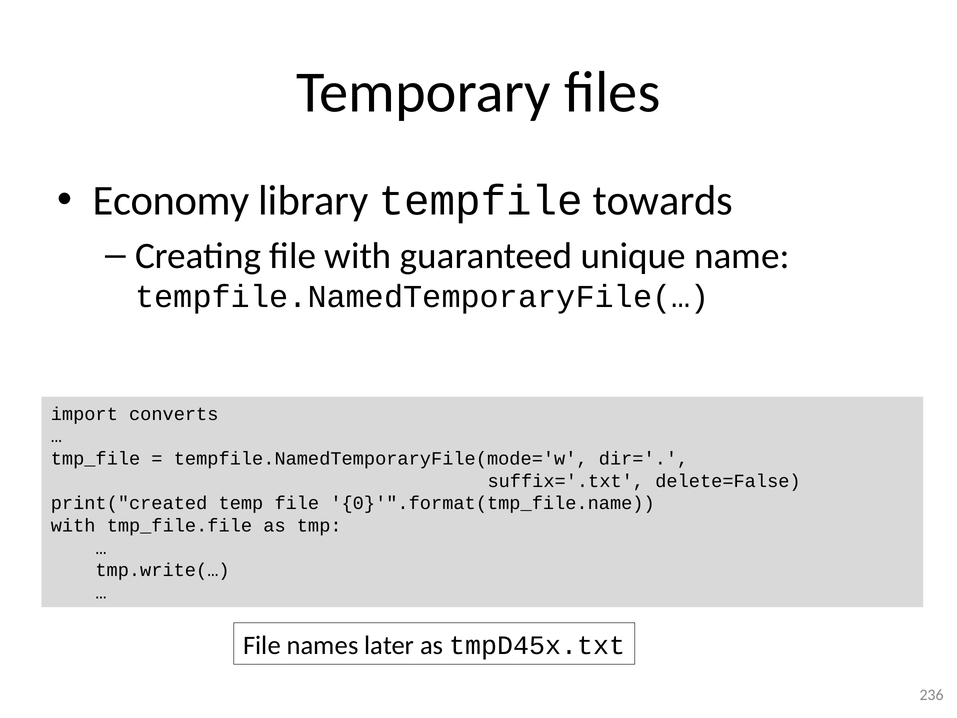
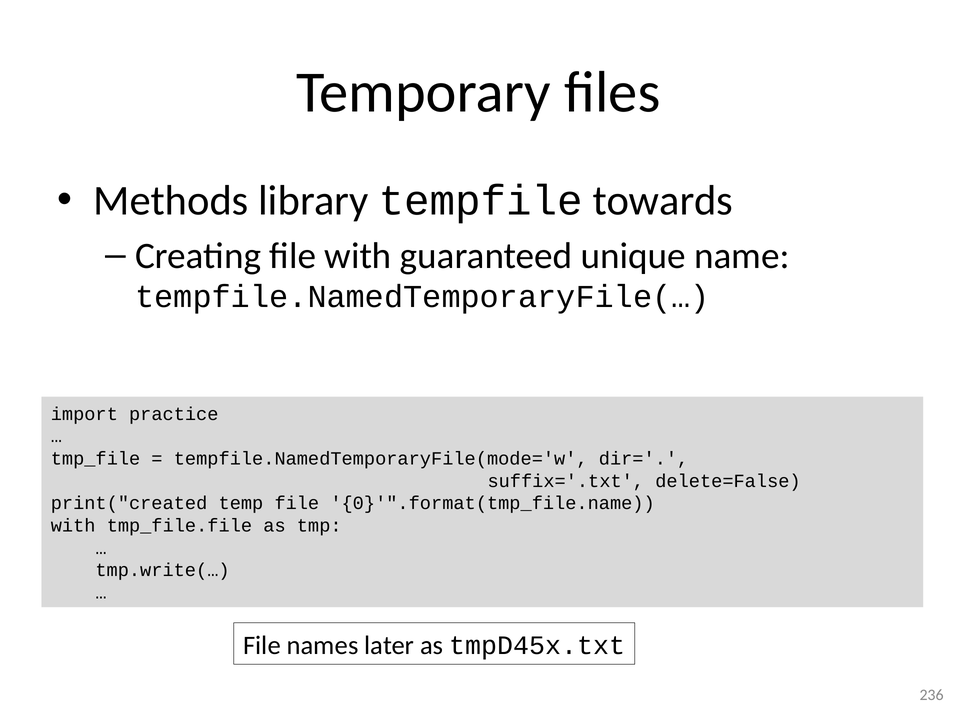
Economy: Economy -> Methods
converts: converts -> practice
